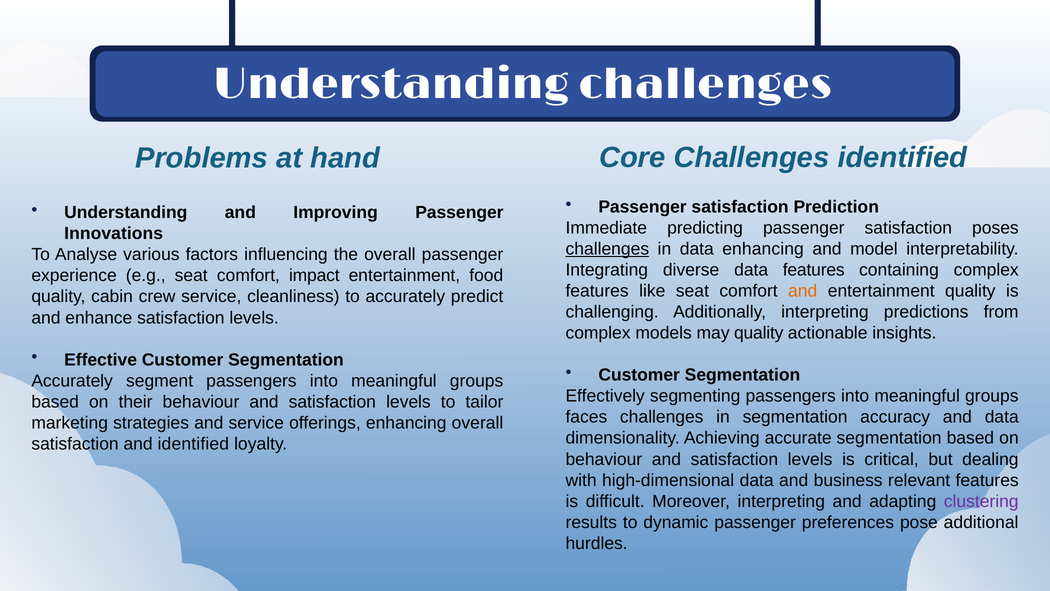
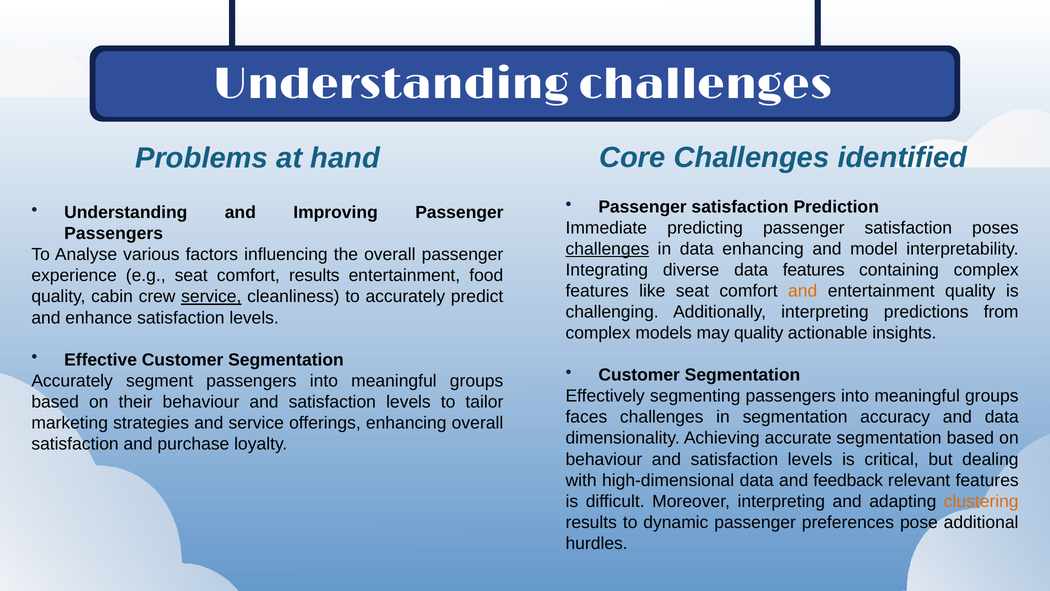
Innovations at (114, 234): Innovations -> Passengers
comfort impact: impact -> results
service at (211, 297) underline: none -> present
and identified: identified -> purchase
business: business -> feedback
clustering colour: purple -> orange
